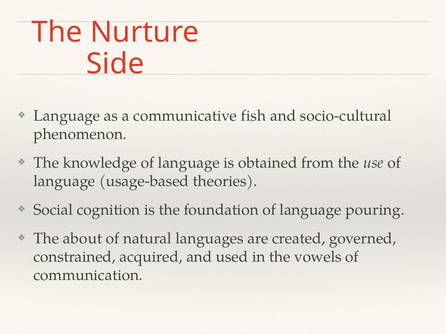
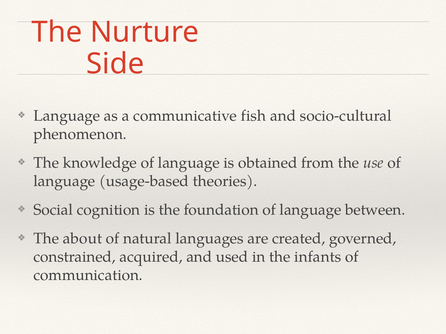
pouring: pouring -> between
vowels: vowels -> infants
